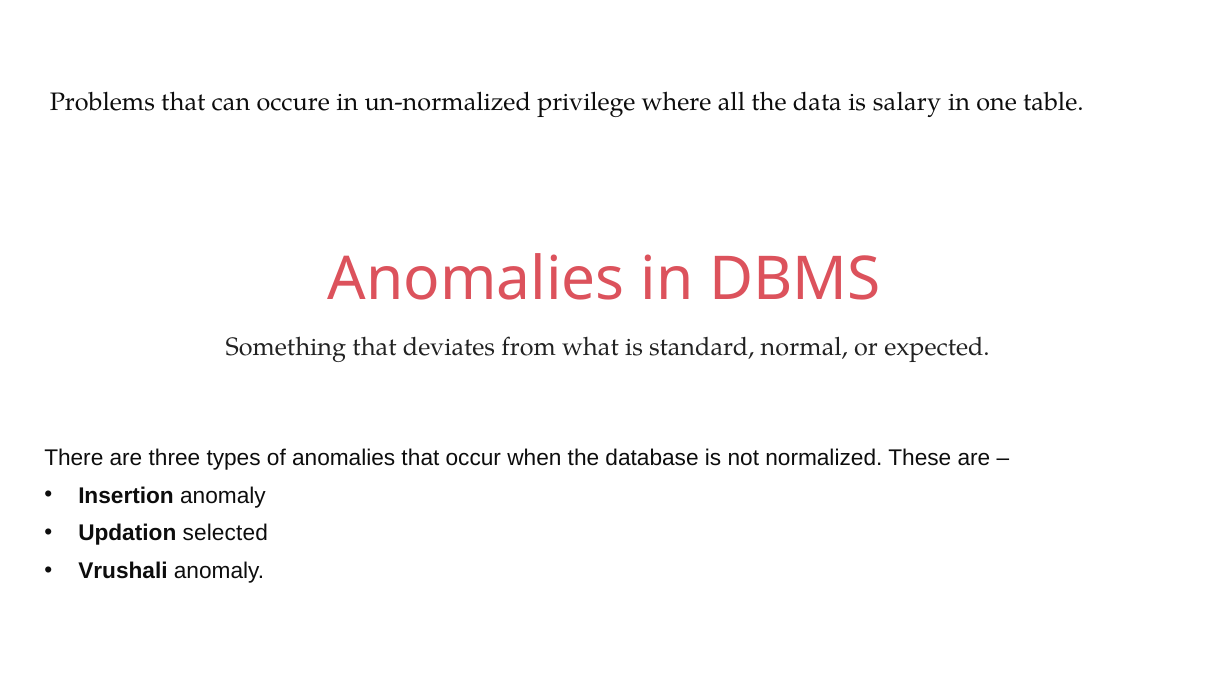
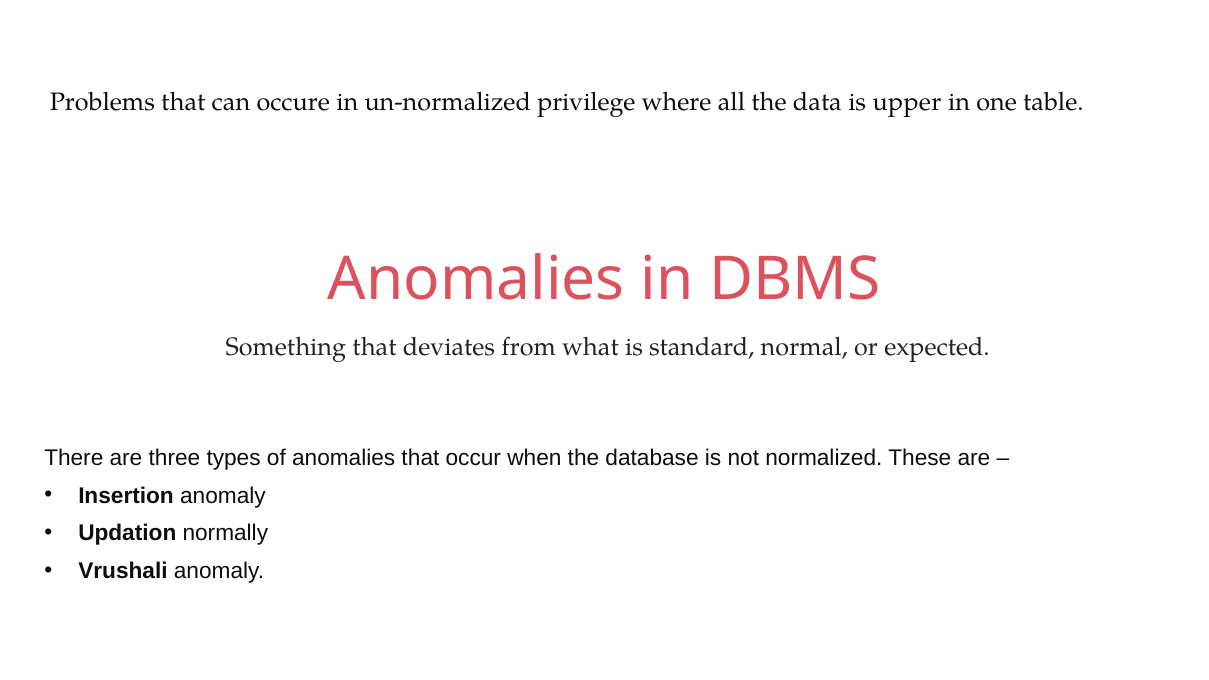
salary: salary -> upper
selected: selected -> normally
